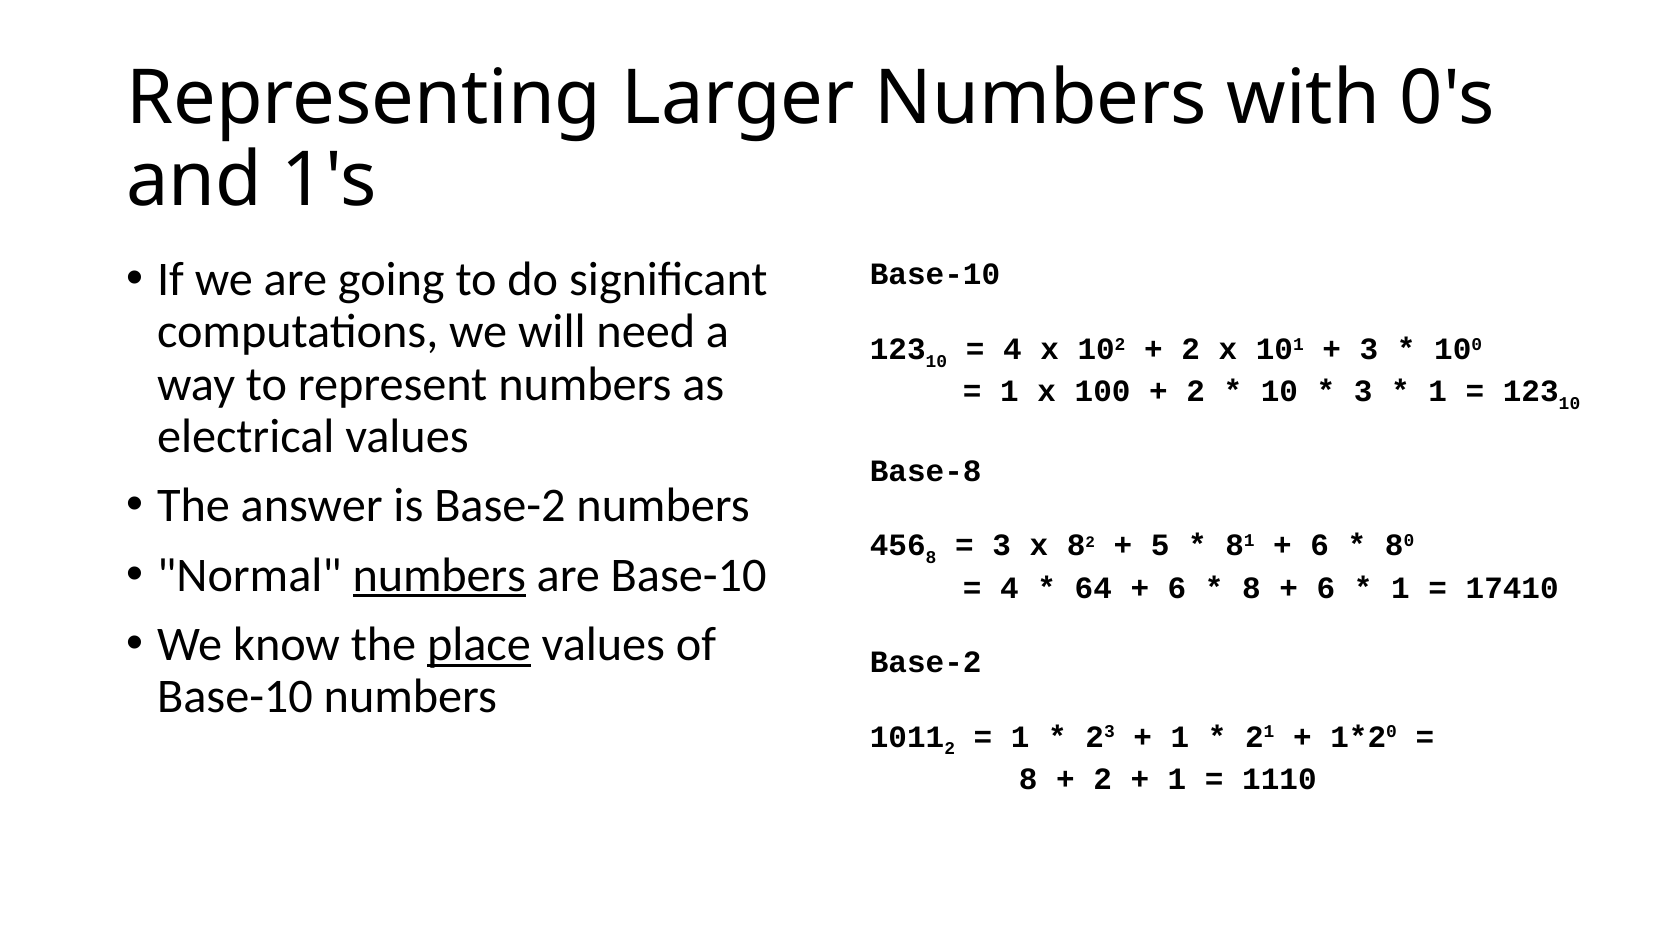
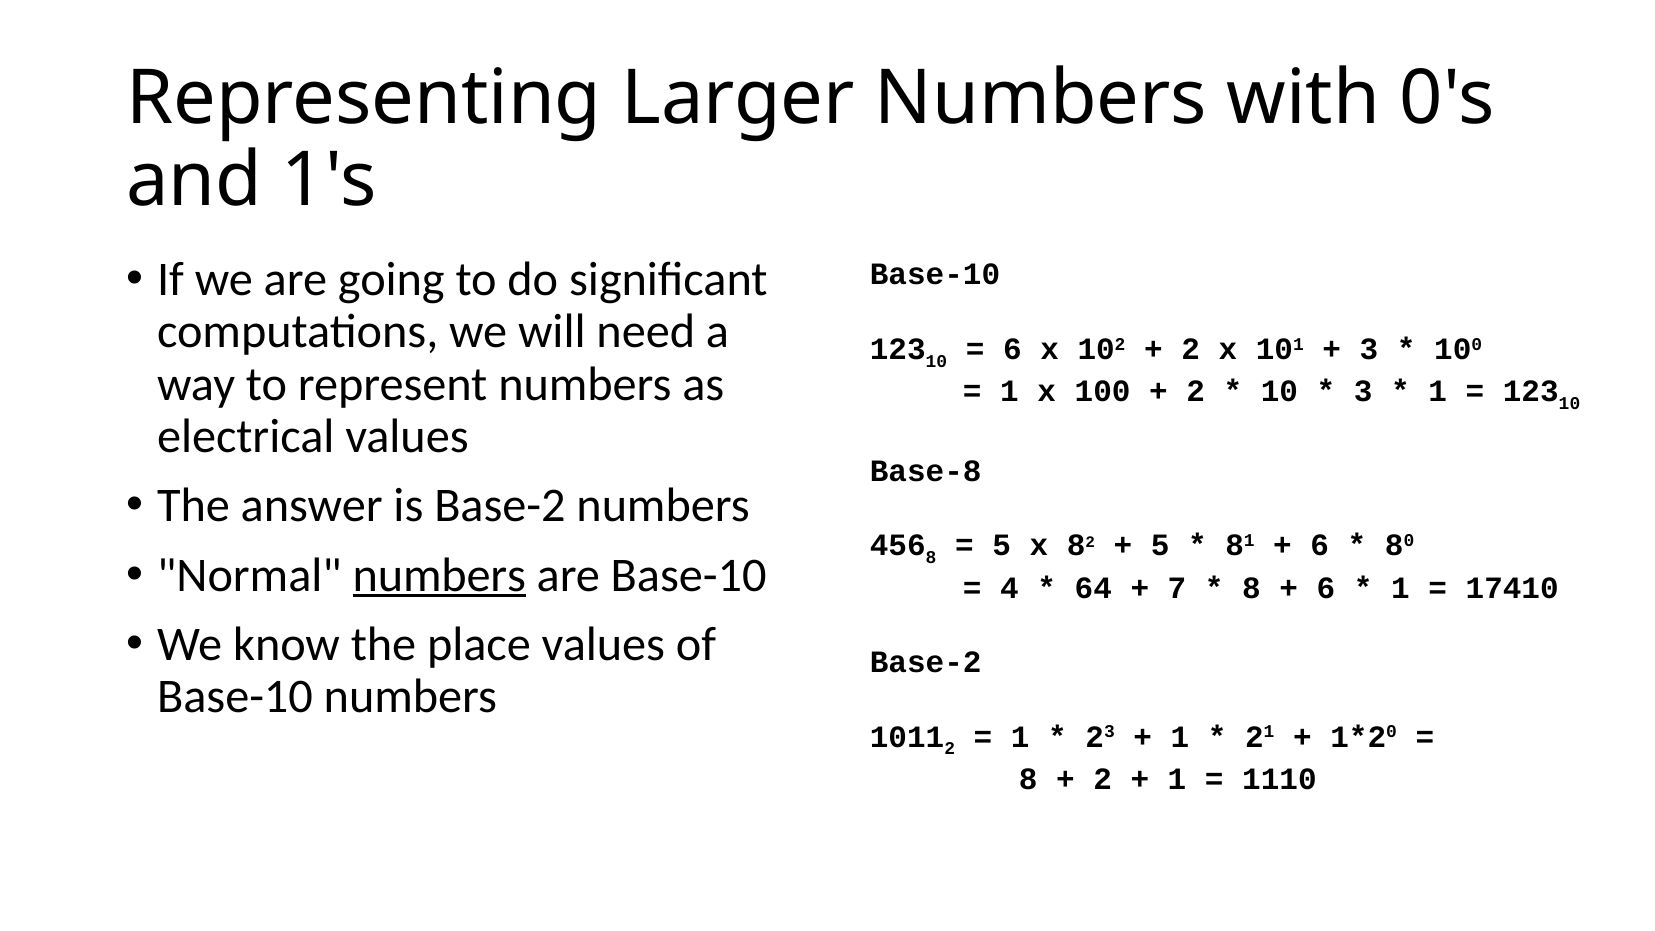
4 at (1012, 349): 4 -> 6
3 at (1002, 545): 3 -> 5
6 at (1177, 588): 6 -> 7
place underline: present -> none
